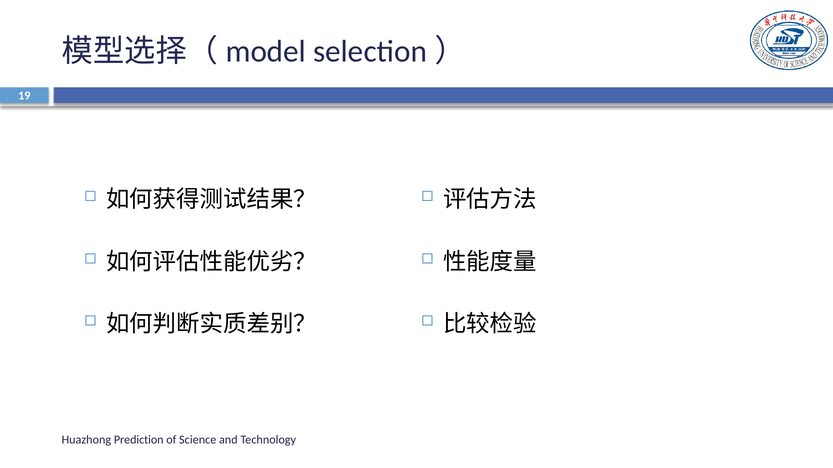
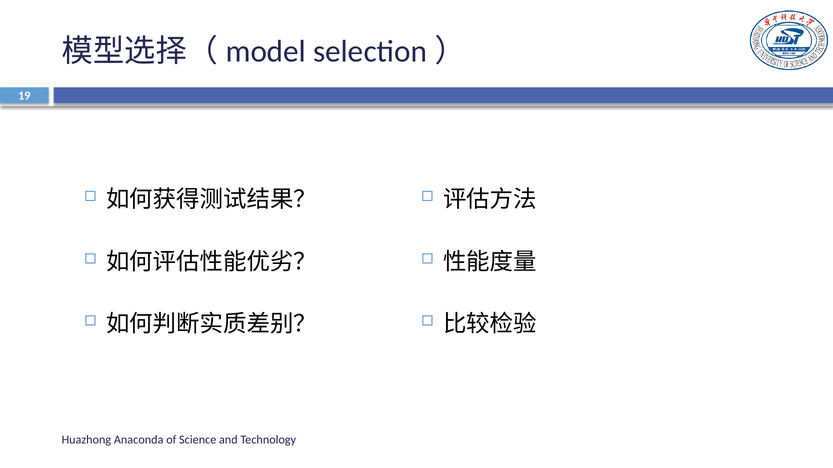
Prediction: Prediction -> Anaconda
